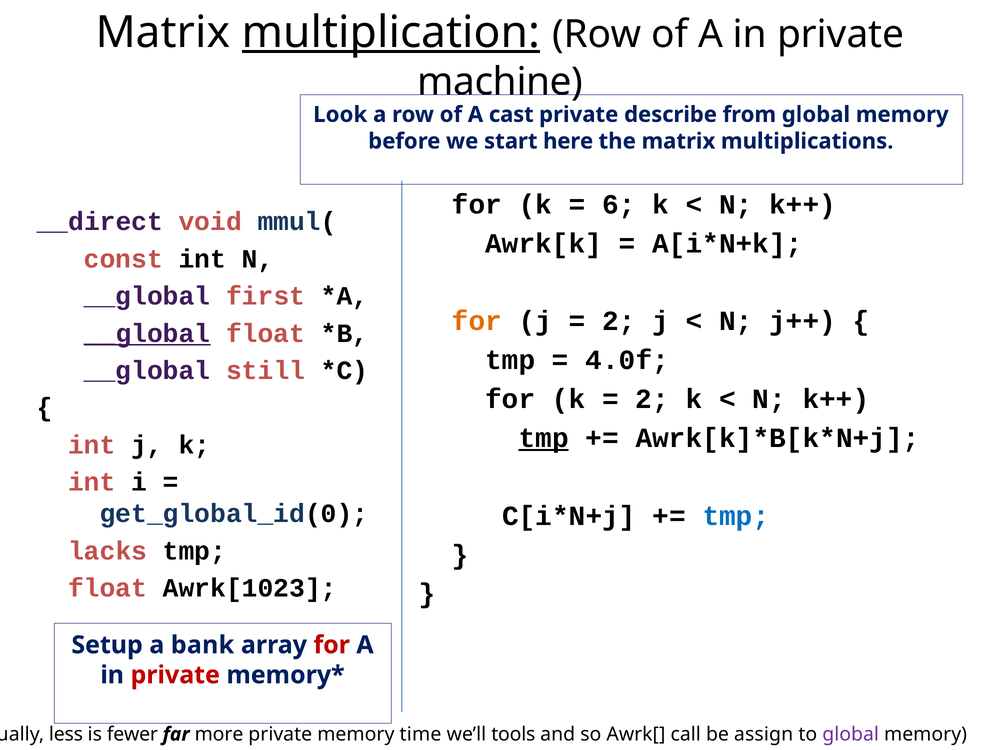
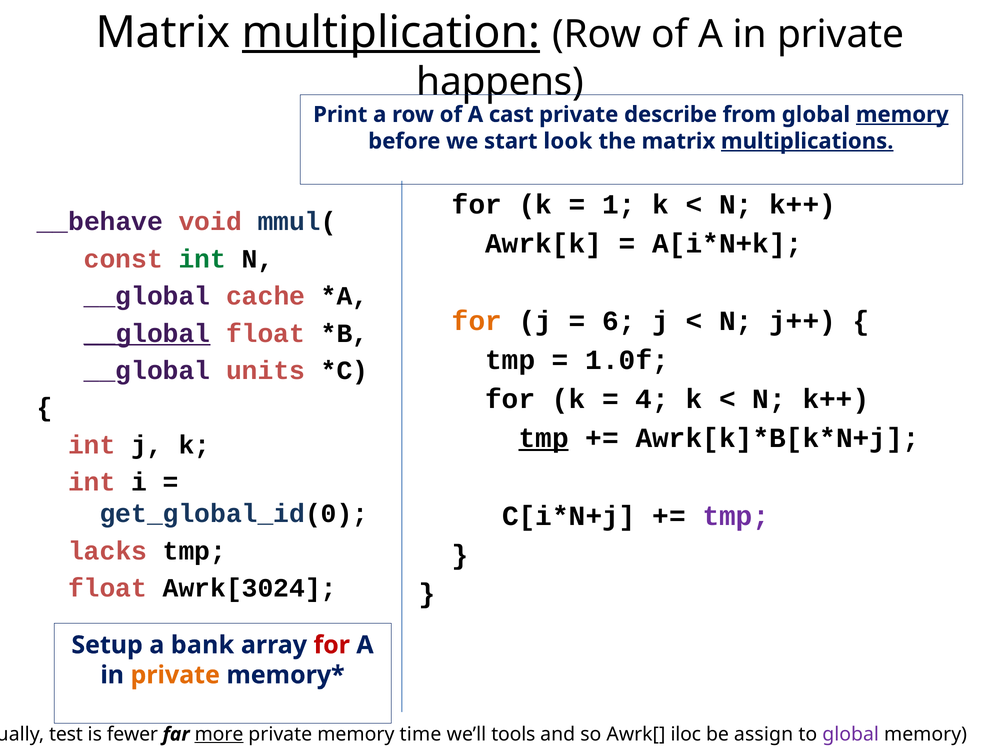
machine: machine -> happens
Look: Look -> Print
memory at (902, 115) underline: none -> present
here: here -> look
multiplications underline: none -> present
6: 6 -> 1
__direct: __direct -> __behave
int at (202, 259) colour: black -> green
first: first -> cache
2 at (619, 321): 2 -> 6
4.0f: 4.0f -> 1.0f
still: still -> units
2 at (652, 399): 2 -> 4
tmp at (736, 516) colour: blue -> purple
Awrk[1023: Awrk[1023 -> Awrk[3024
private at (175, 675) colour: red -> orange
less: less -> test
more underline: none -> present
call: call -> iloc
